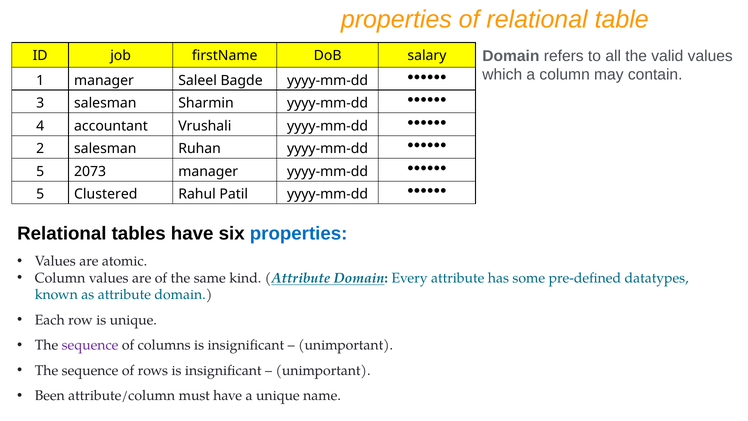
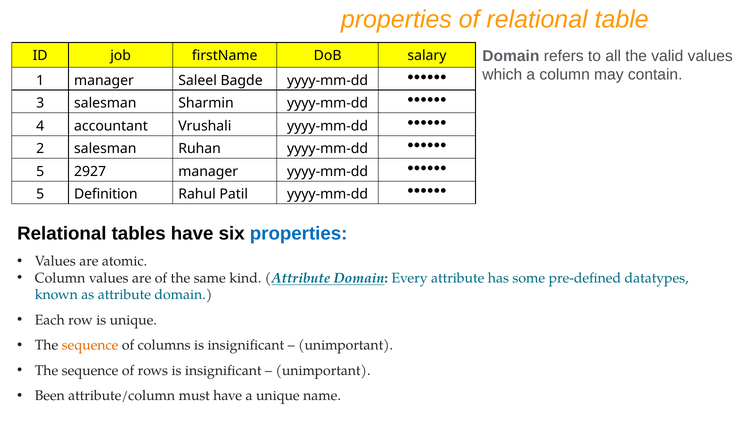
2073: 2073 -> 2927
Clustered: Clustered -> Definition
sequence at (90, 345) colour: purple -> orange
